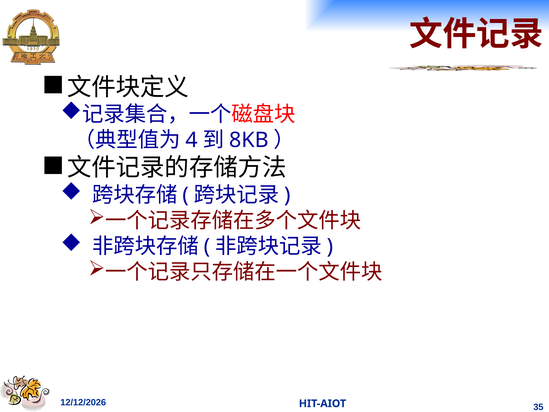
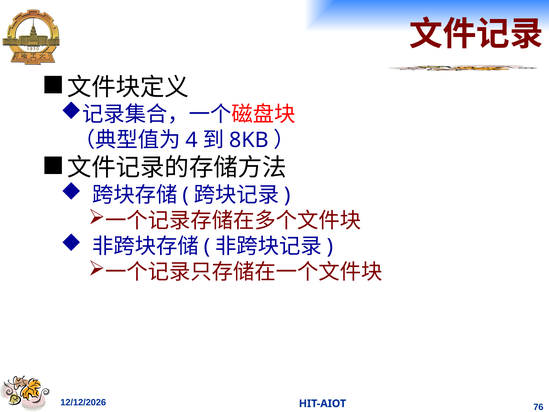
35: 35 -> 76
